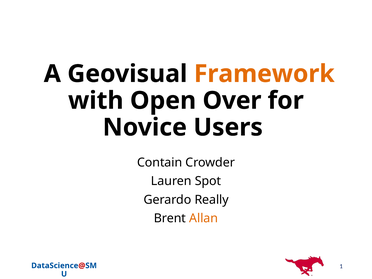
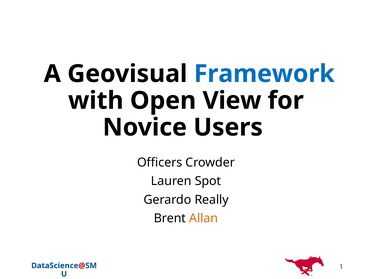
Framework colour: orange -> blue
Over: Over -> View
Contain: Contain -> Officers
